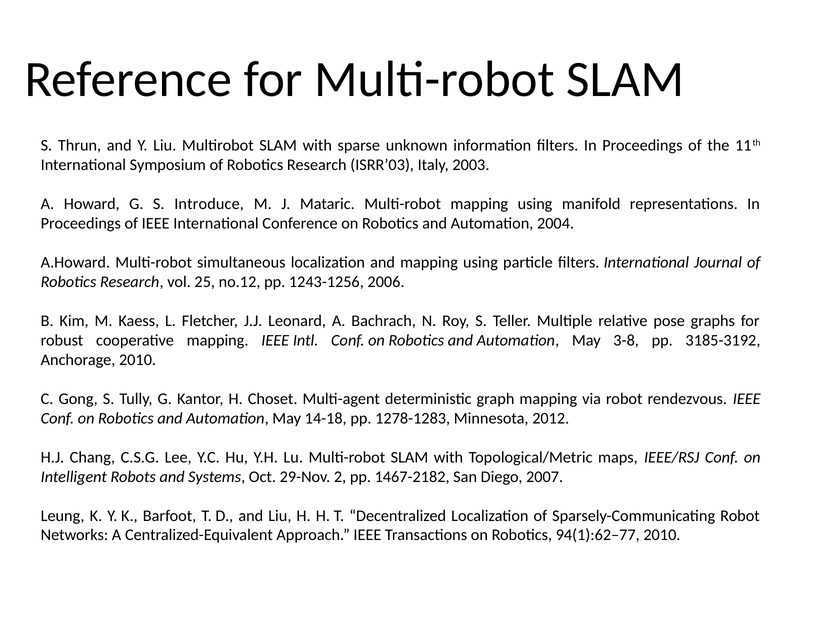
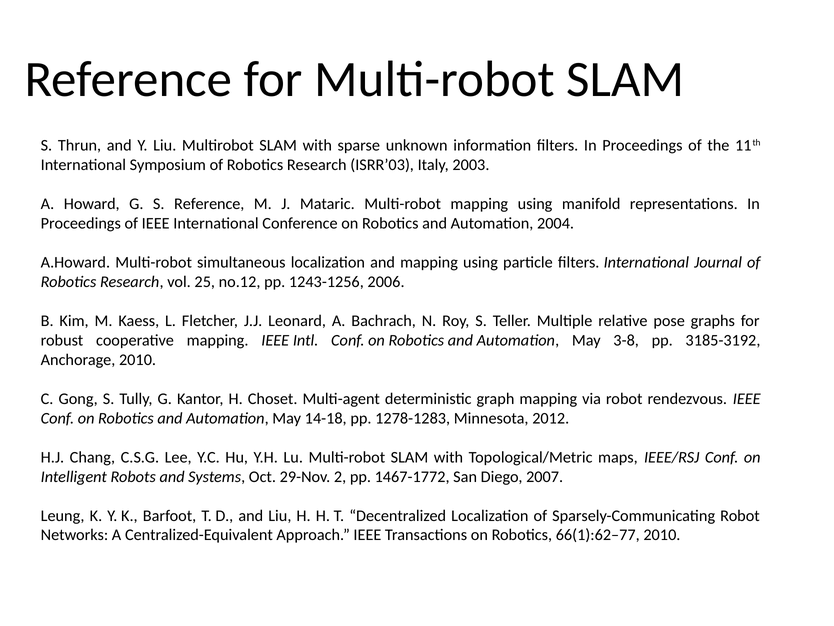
S Introduce: Introduce -> Reference
1467-2182: 1467-2182 -> 1467-1772
94(1):62–77: 94(1):62–77 -> 66(1):62–77
